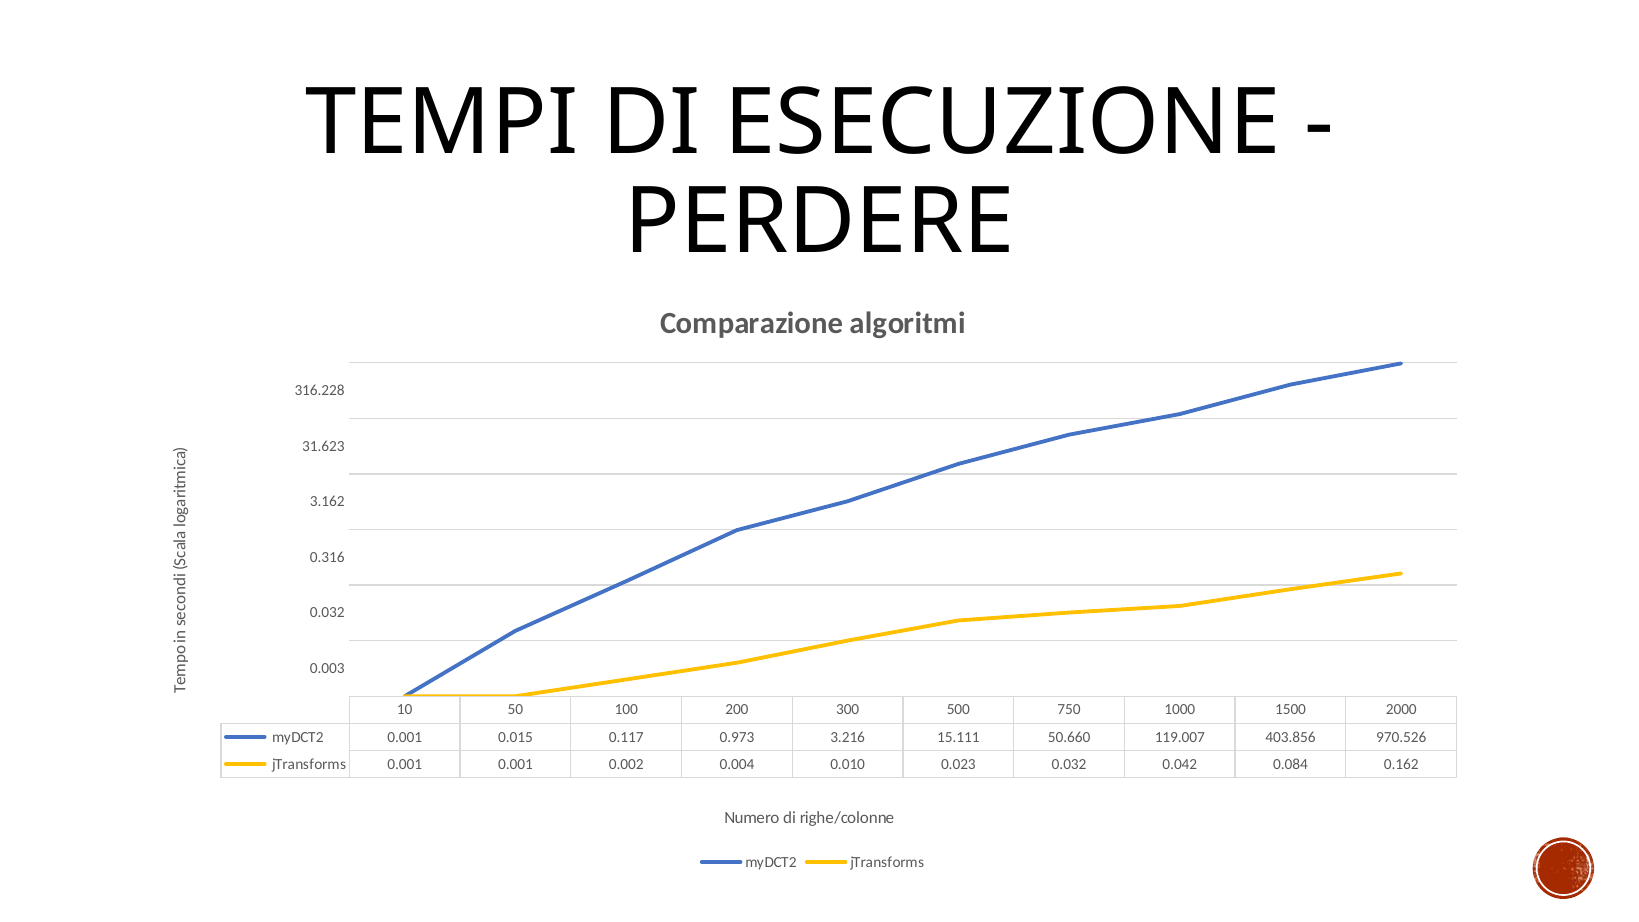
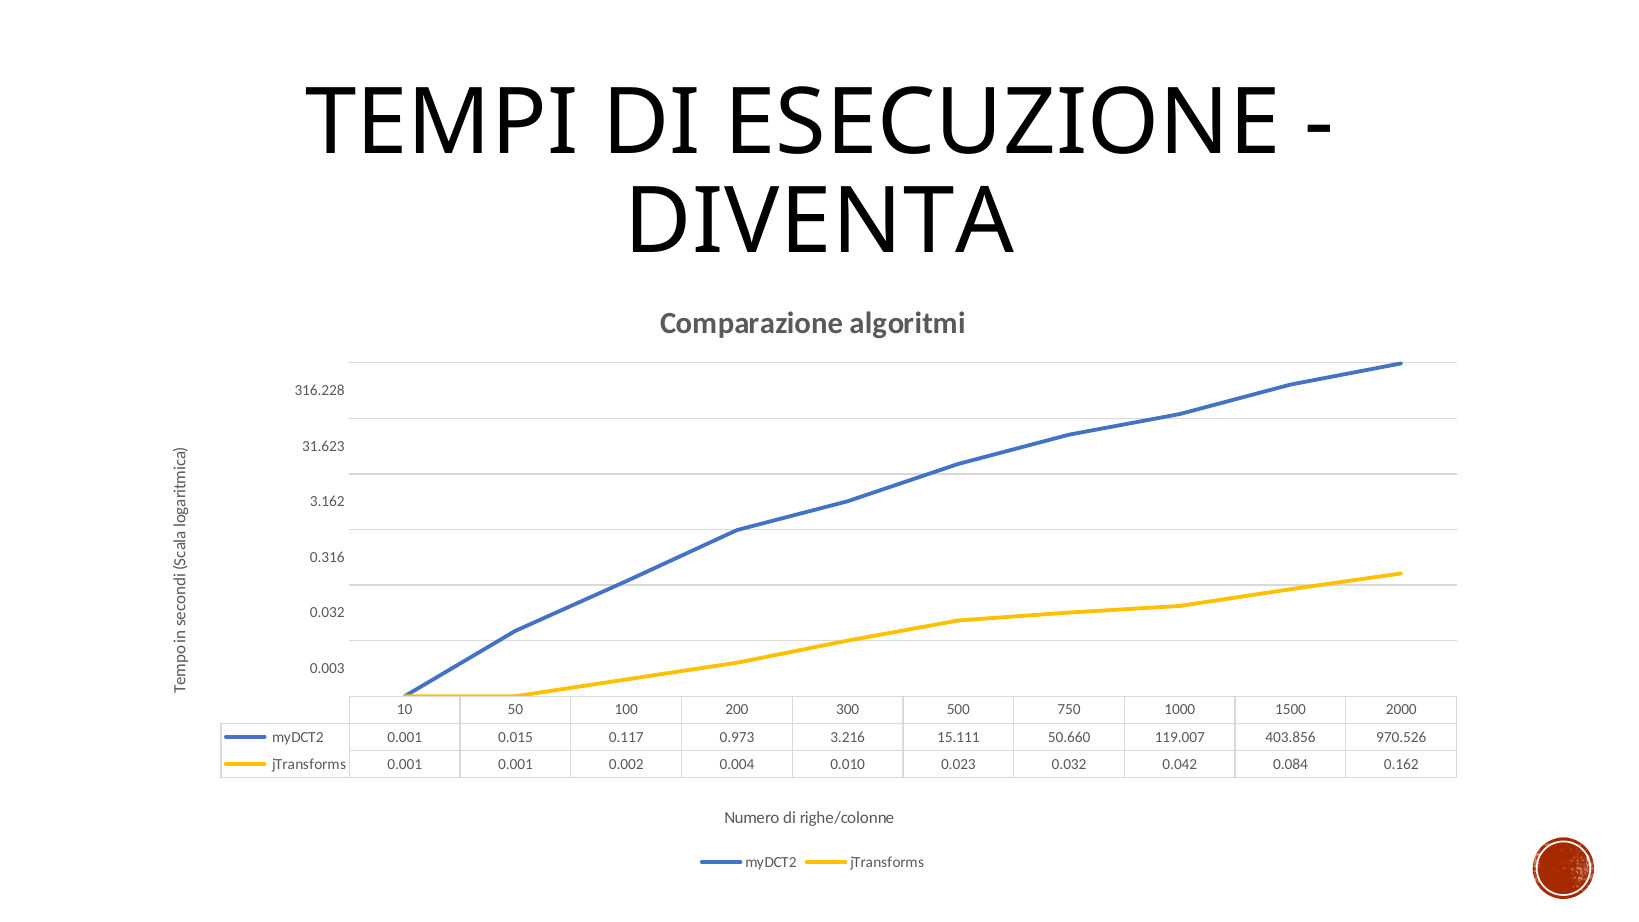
PERDERE: PERDERE -> DIVENTA
